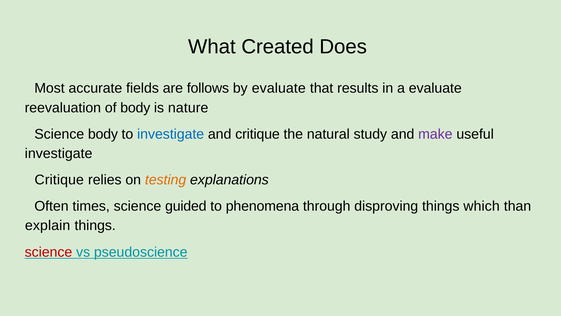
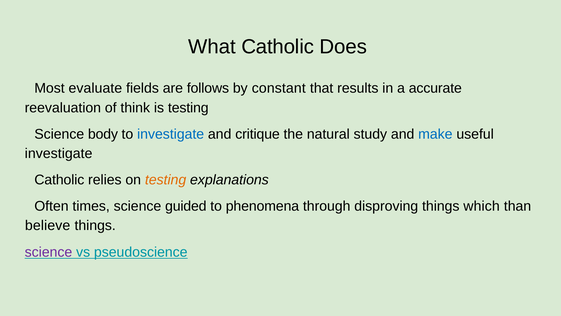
What Created: Created -> Catholic
accurate: accurate -> evaluate
by evaluate: evaluate -> constant
a evaluate: evaluate -> accurate
of body: body -> think
is nature: nature -> testing
make colour: purple -> blue
Critique at (59, 180): Critique -> Catholic
explain: explain -> believe
science at (48, 252) colour: red -> purple
